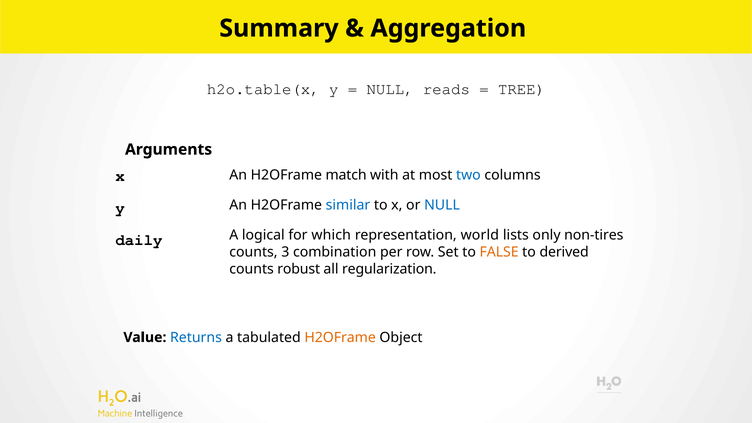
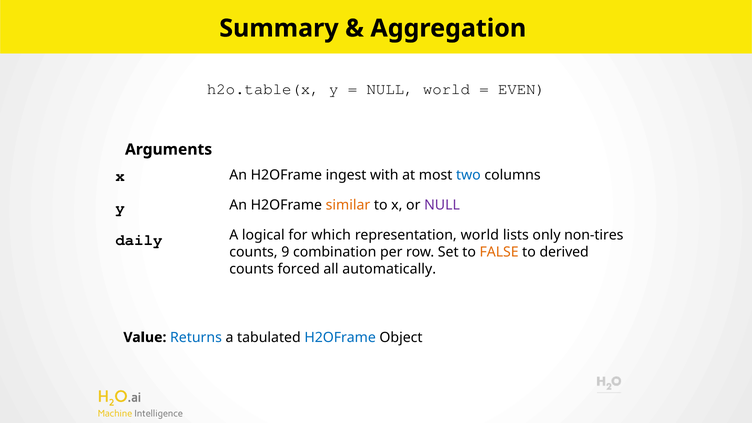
NULL reads: reads -> world
TREE: TREE -> EVEN
match: match -> ingest
similar colour: blue -> orange
NULL at (442, 205) colour: blue -> purple
3: 3 -> 9
robust: robust -> forced
regularization: regularization -> automatically
H2OFrame at (340, 337) colour: orange -> blue
